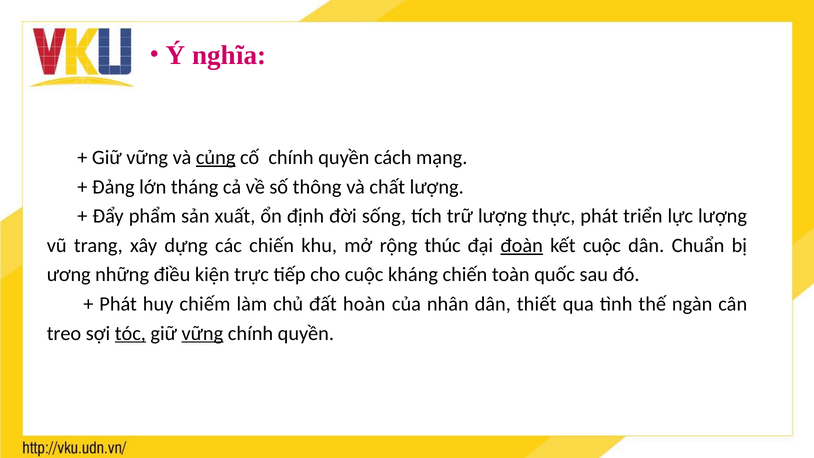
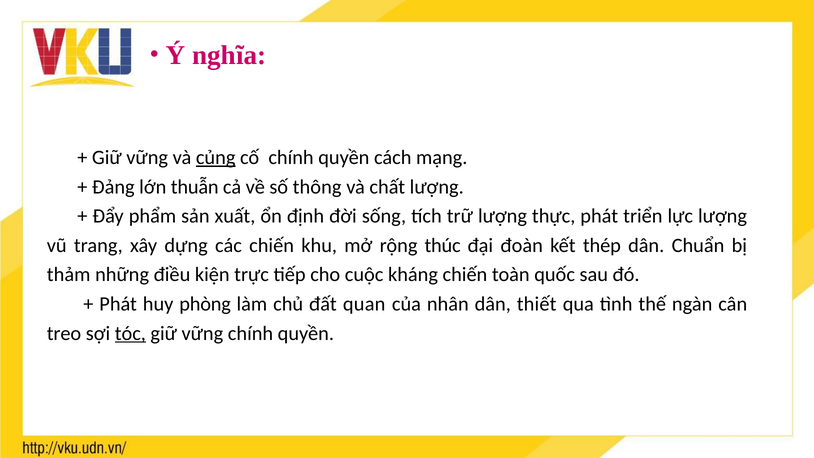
tháng: tháng -> thuẫn
đoàn underline: present -> none
kết cuộc: cuộc -> thép
ương: ương -> thảm
chiếm: chiếm -> phòng
hoàn: hoàn -> quan
vững at (202, 333) underline: present -> none
